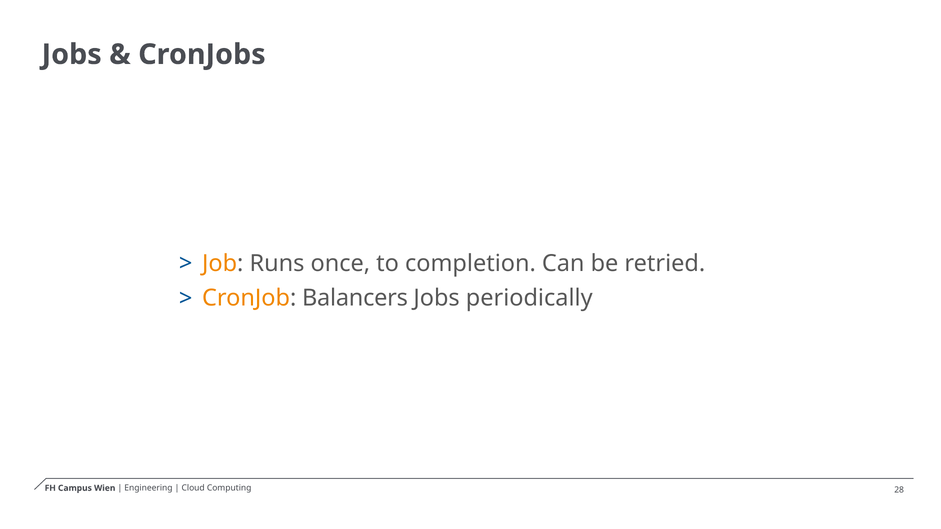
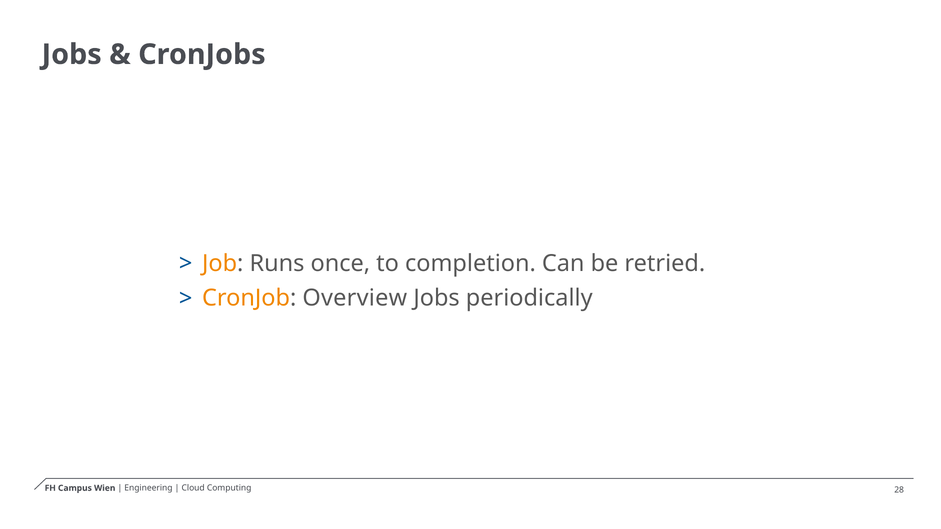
Balancers: Balancers -> Overview
